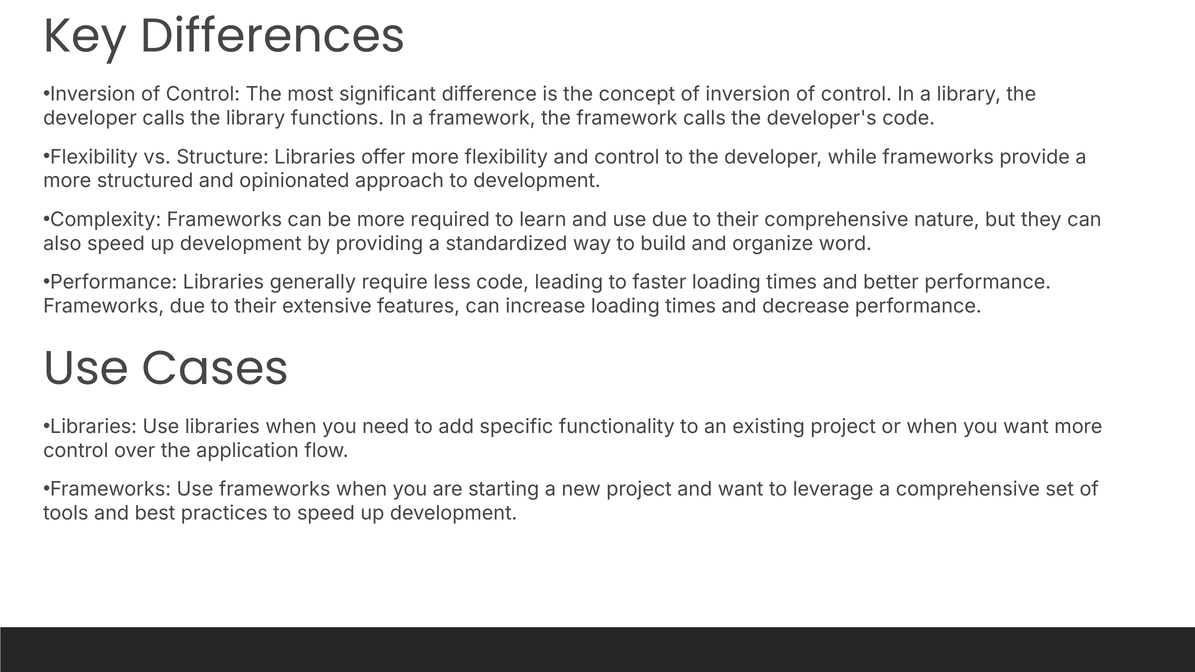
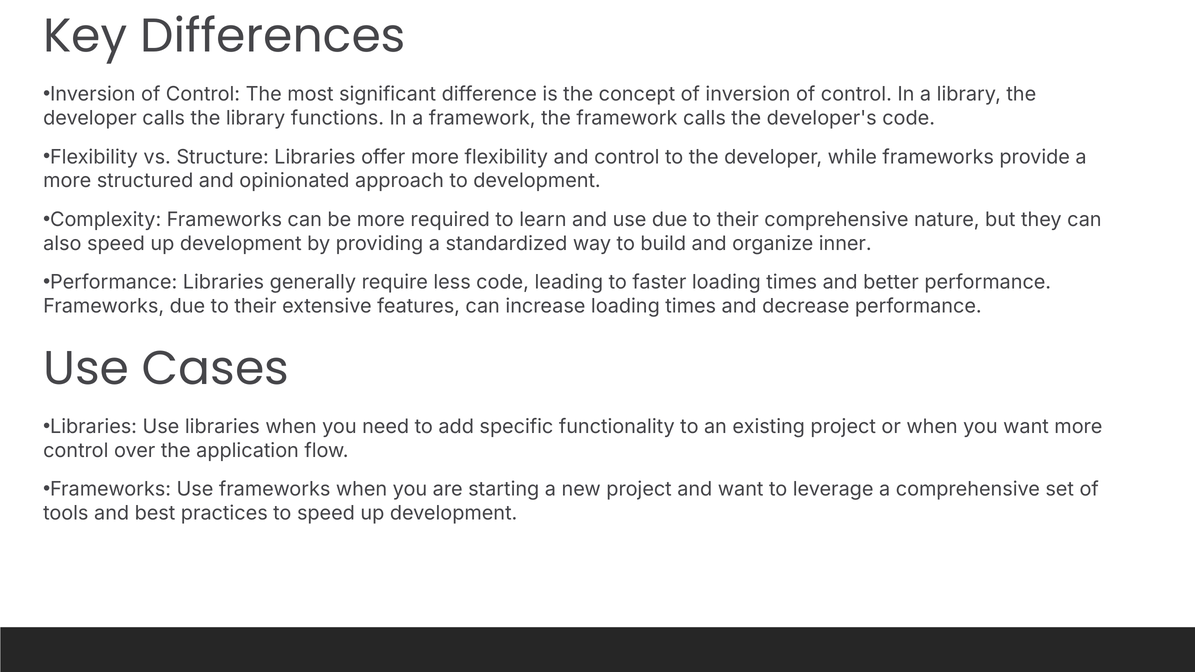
word: word -> inner
